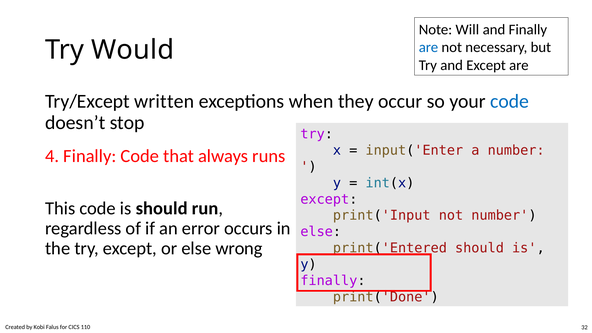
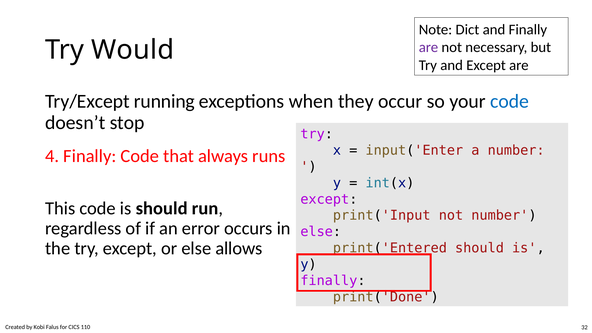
Will: Will -> Dict
are at (428, 47) colour: blue -> purple
written: written -> running
wrong: wrong -> allows
